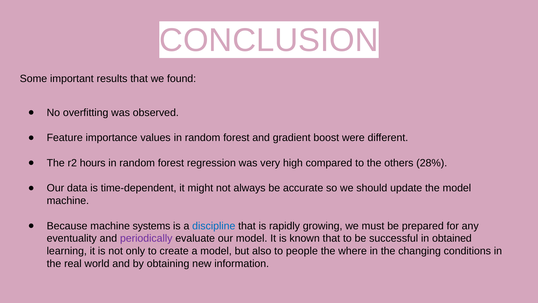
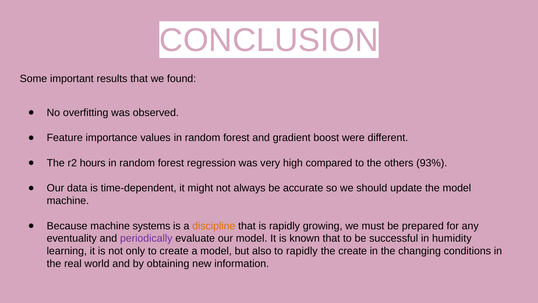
28%: 28% -> 93%
discipline colour: blue -> orange
obtained: obtained -> humidity
to people: people -> rapidly
the where: where -> create
